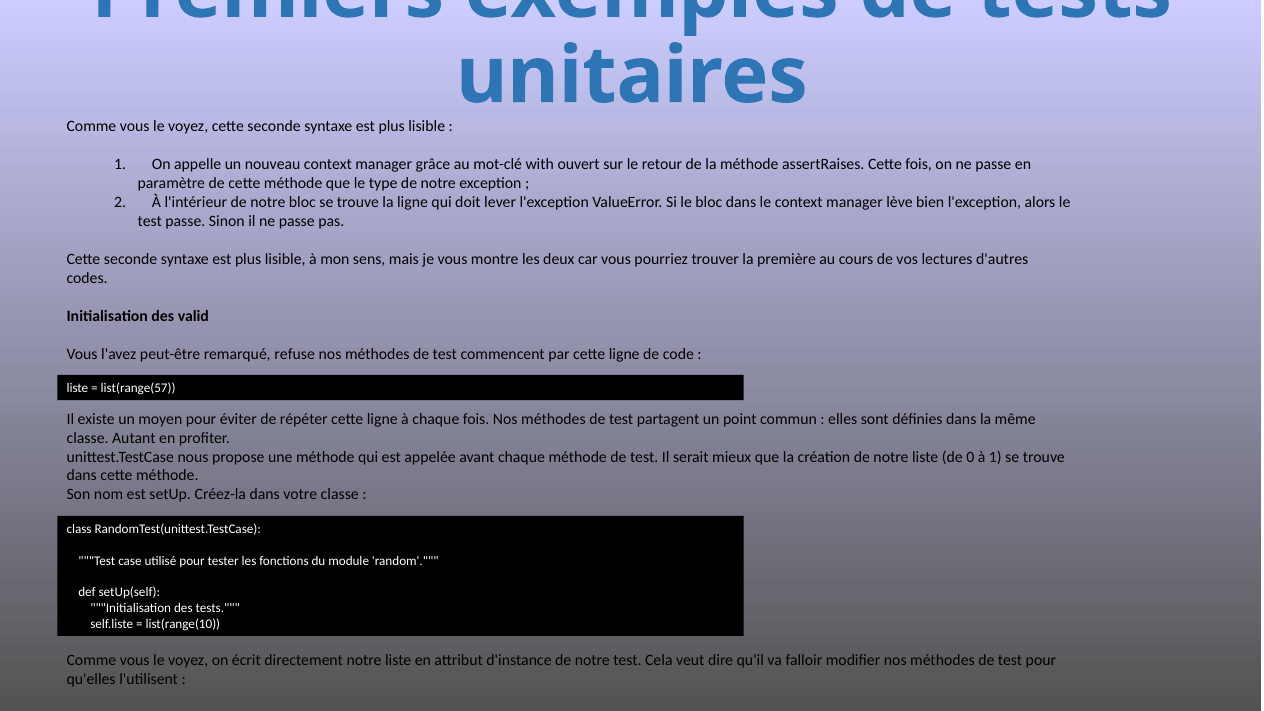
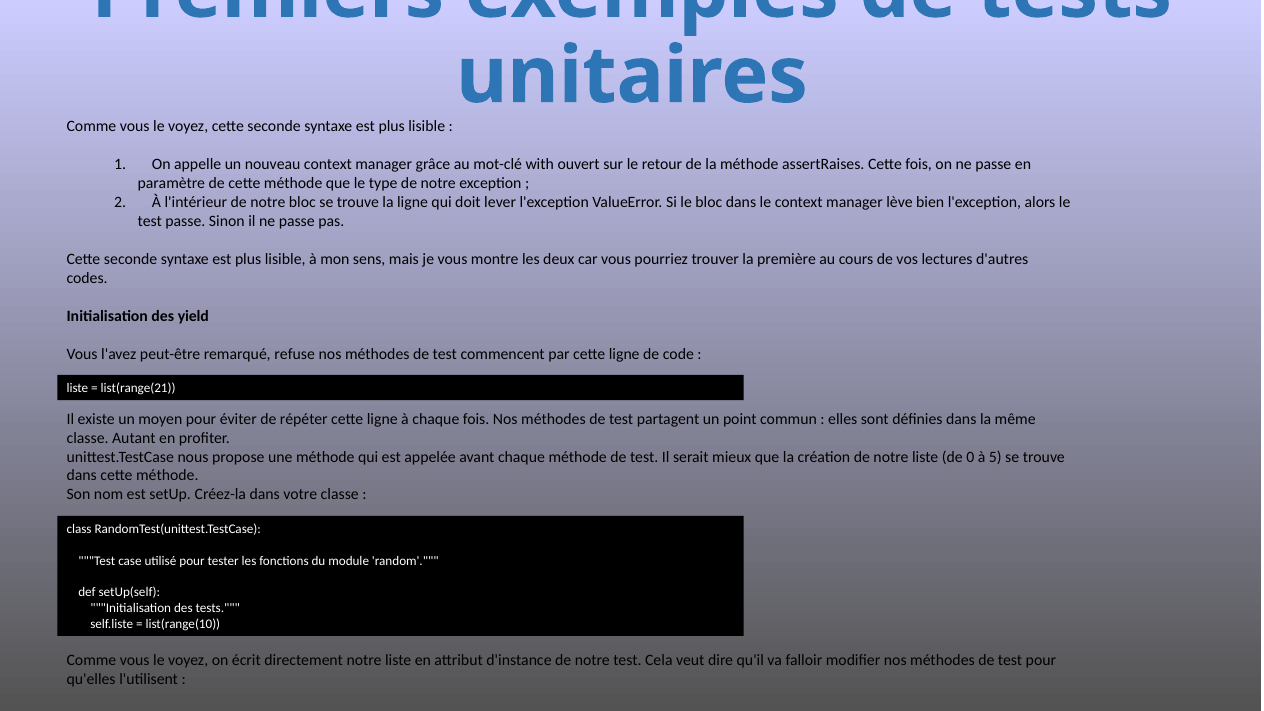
valid: valid -> yield
list(range(57: list(range(57 -> list(range(21
à 1: 1 -> 5
